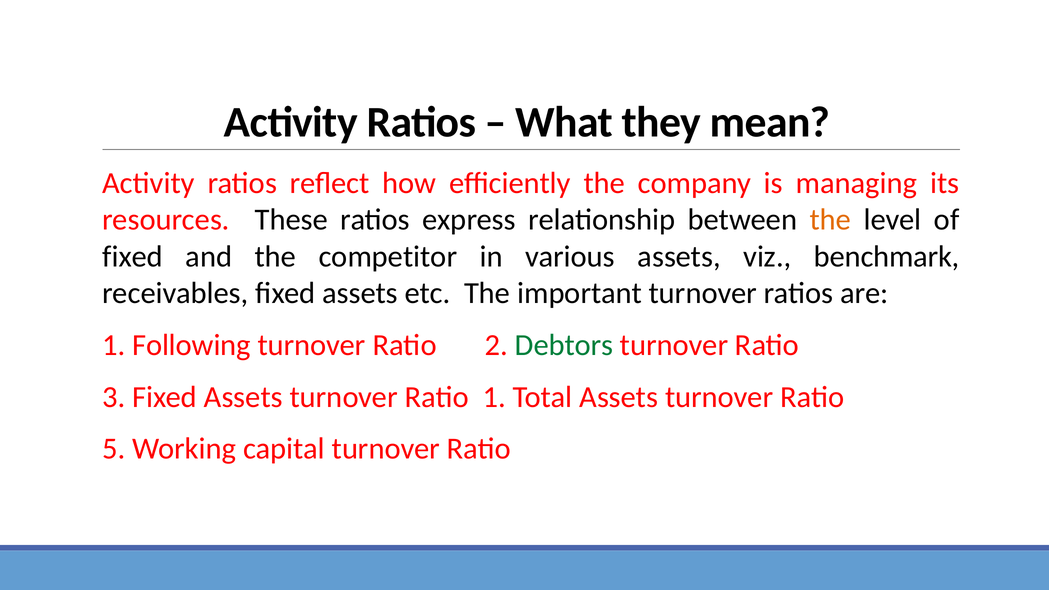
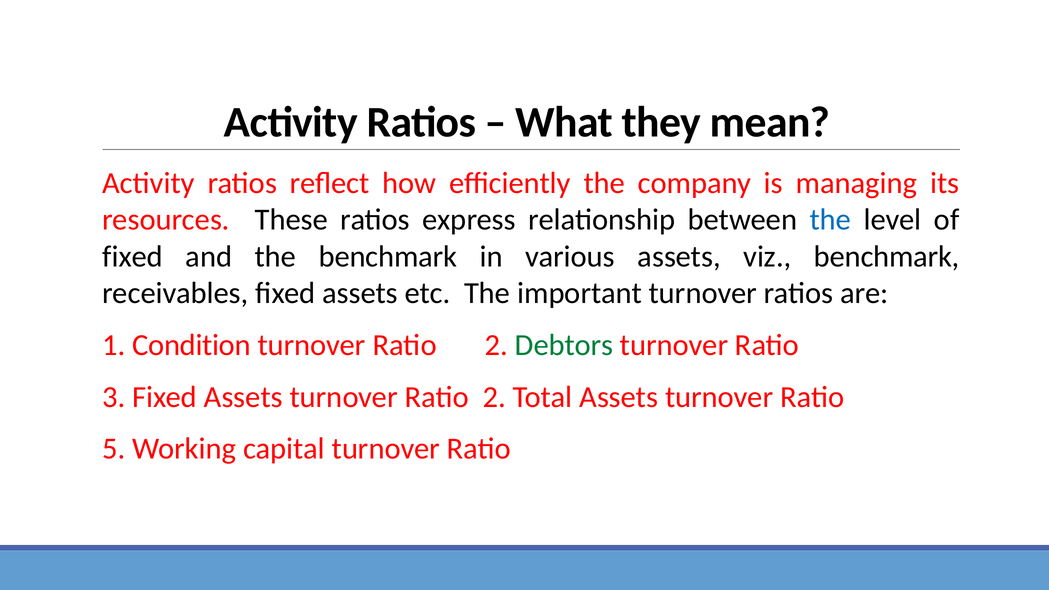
the at (830, 220) colour: orange -> blue
the competitor: competitor -> benchmark
Following: Following -> Condition
Assets turnover Ratio 1: 1 -> 2
